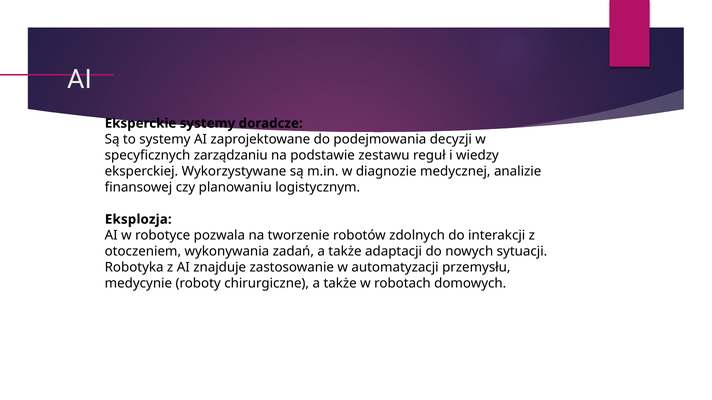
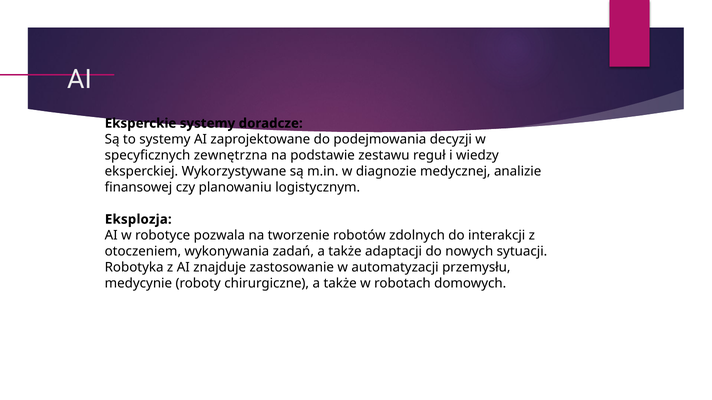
zarządzaniu: zarządzaniu -> zewnętrzna
